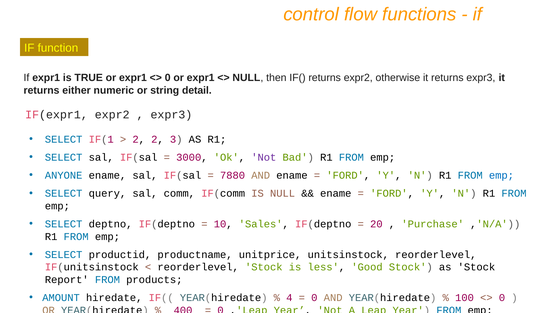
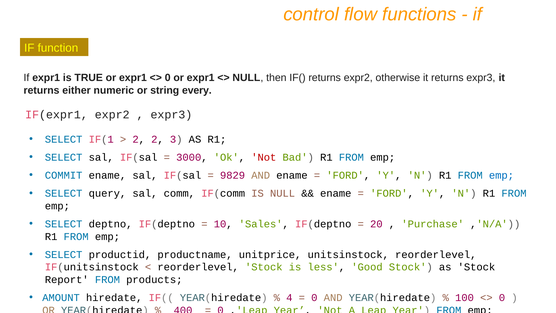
detail: detail -> every
Not at (264, 157) colour: purple -> red
ANYONE: ANYONE -> COMMIT
7880: 7880 -> 9829
